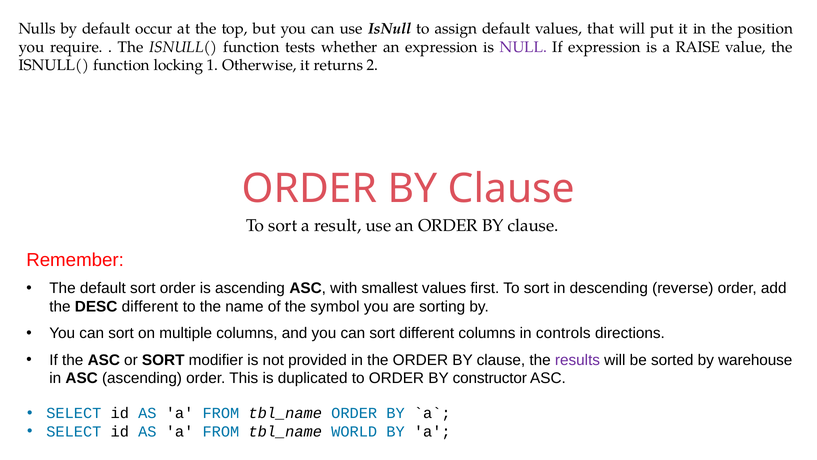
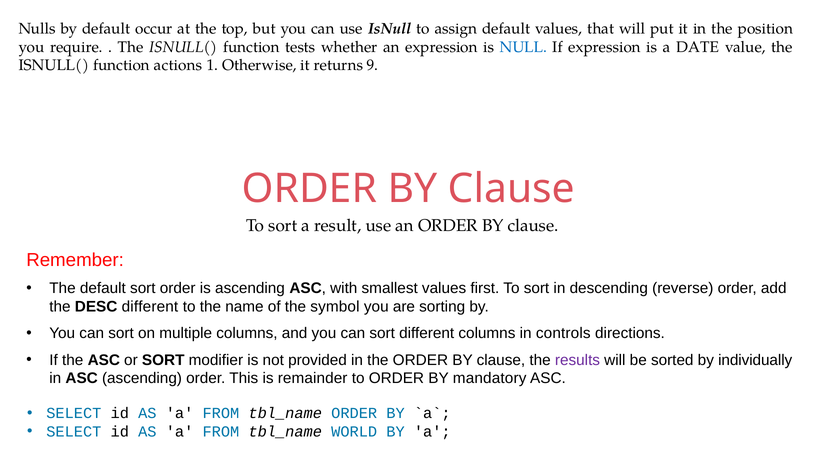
NULL colour: purple -> blue
RAISE: RAISE -> DATE
locking: locking -> actions
2: 2 -> 9
warehouse: warehouse -> individually
duplicated: duplicated -> remainder
constructor: constructor -> mandatory
